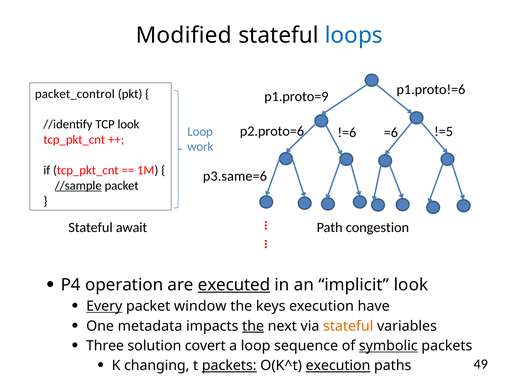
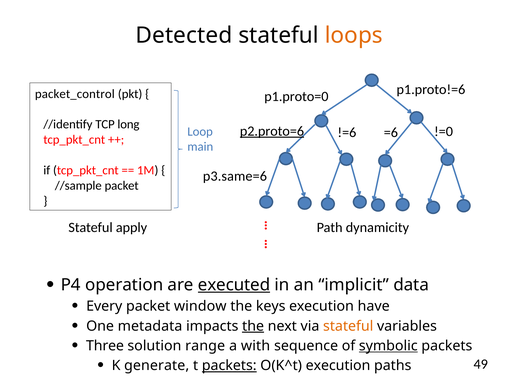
Modified: Modified -> Detected
loops colour: blue -> orange
p1.proto=9: p1.proto=9 -> p1.proto=0
TCP look: look -> long
p2.proto=6 underline: none -> present
!=5: !=5 -> !=0
work: work -> main
//sample underline: present -> none
congestion: congestion -> dynamicity
await: await -> apply
implicit look: look -> data
Every underline: present -> none
covert: covert -> range
a loop: loop -> with
changing: changing -> generate
execution at (338, 366) underline: present -> none
